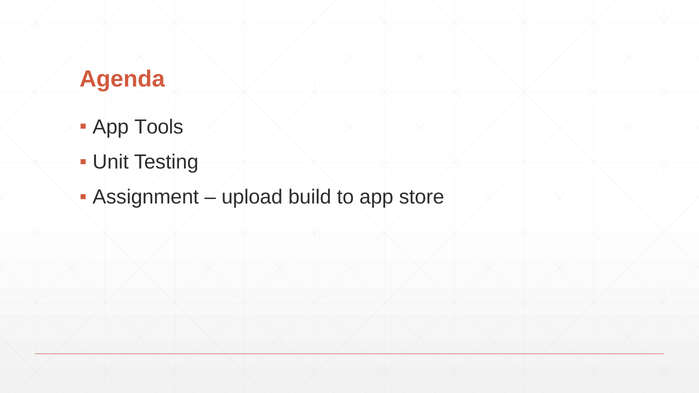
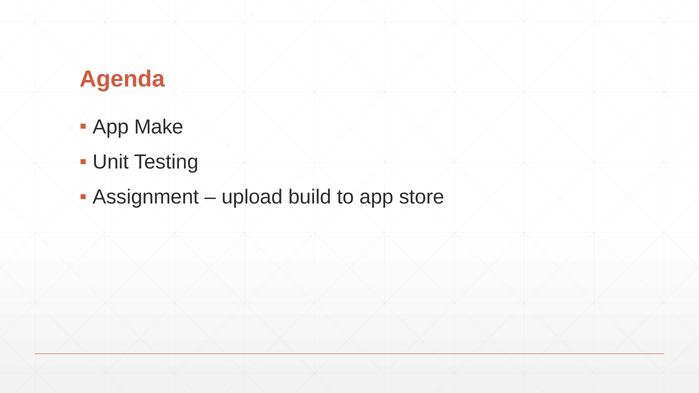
Tools: Tools -> Make
